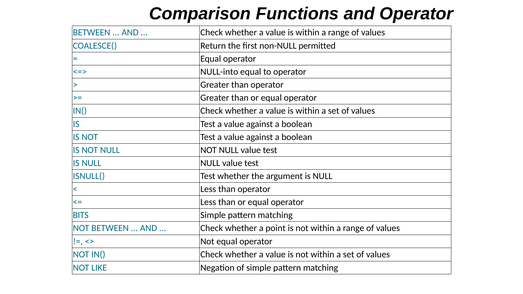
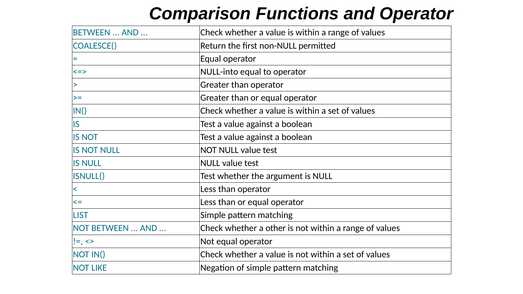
BITS: BITS -> LIST
point: point -> other
